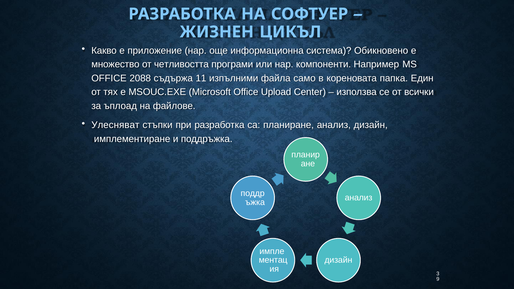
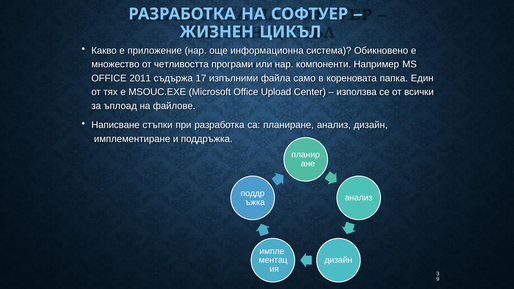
2088: 2088 -> 2011
11: 11 -> 17
Улесняват: Улесняват -> Написване
